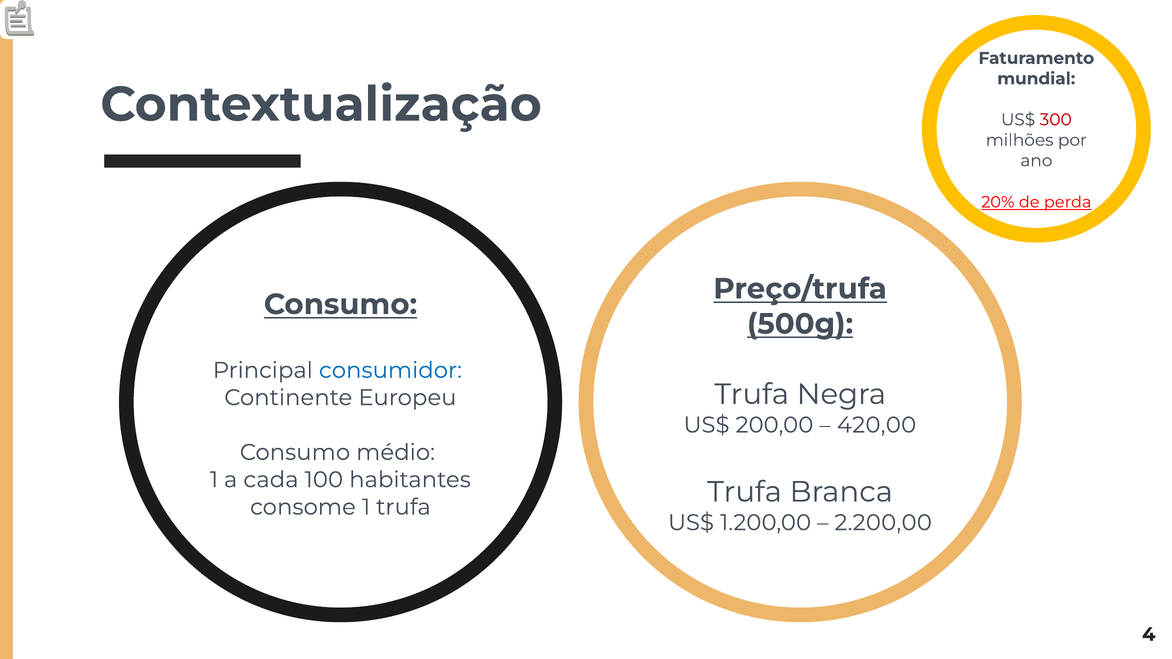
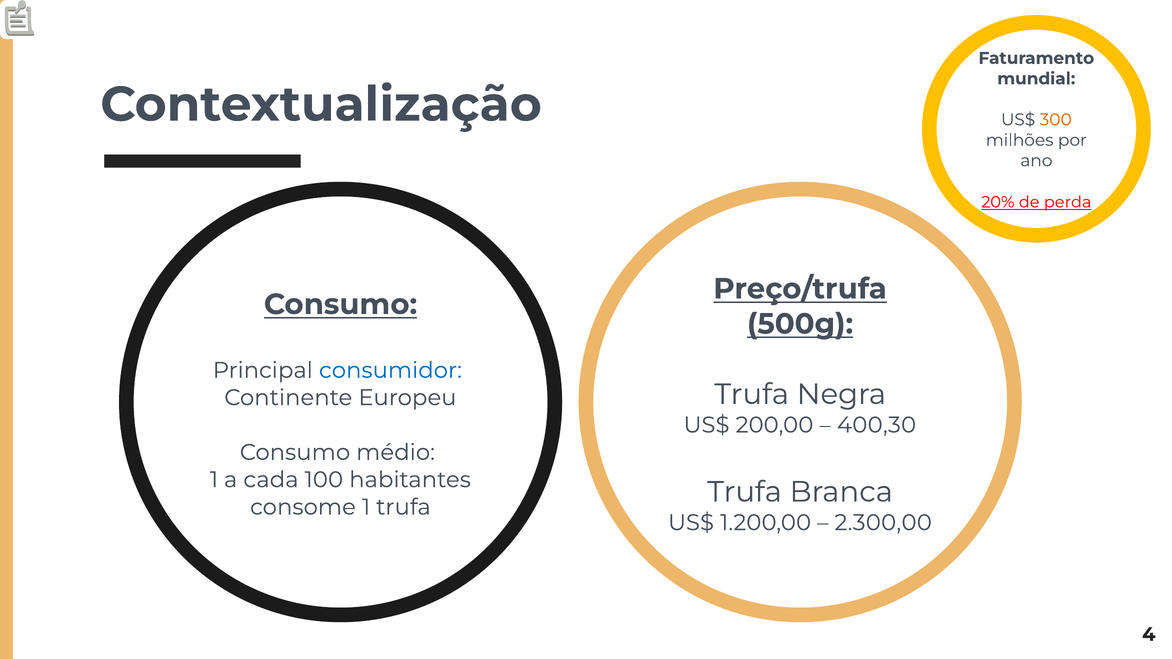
300 colour: red -> orange
420,00: 420,00 -> 400,30
2.200,00: 2.200,00 -> 2.300,00
